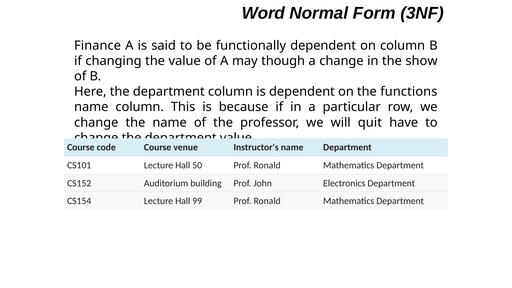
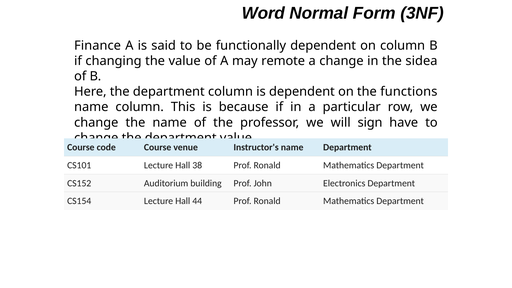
though: though -> remote
show: show -> sidea
quit: quit -> sign
50: 50 -> 38
99: 99 -> 44
